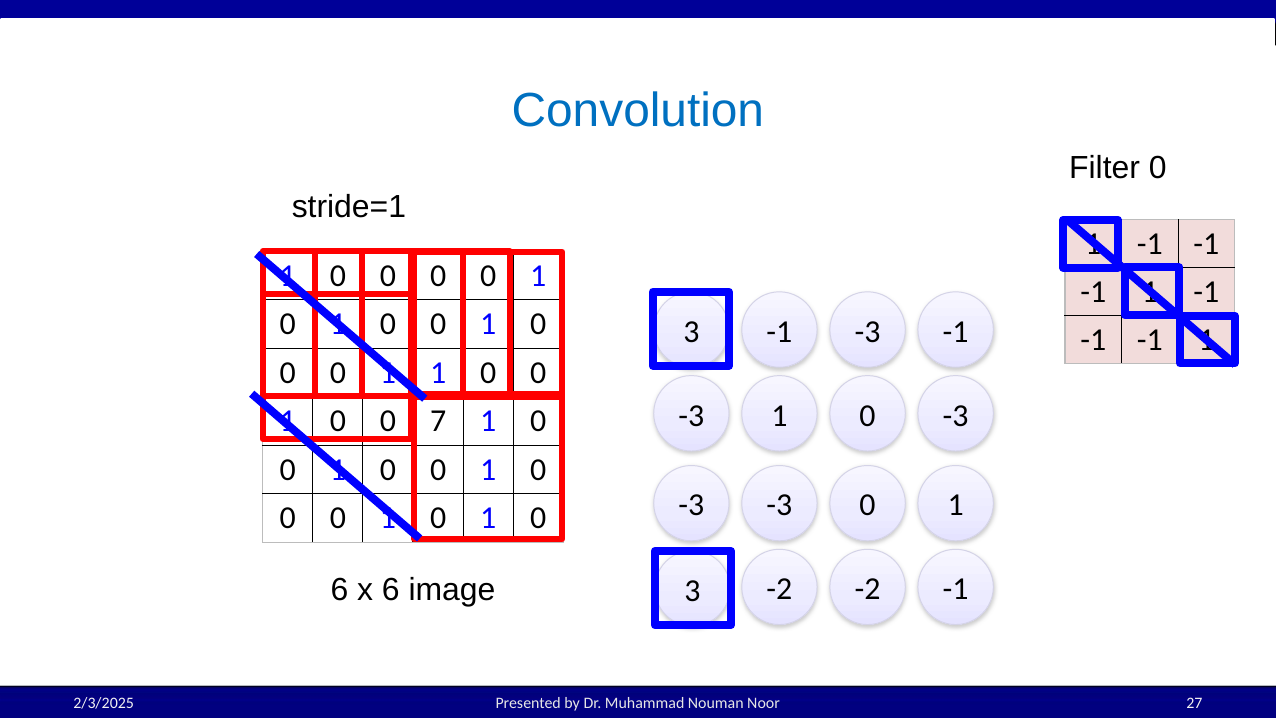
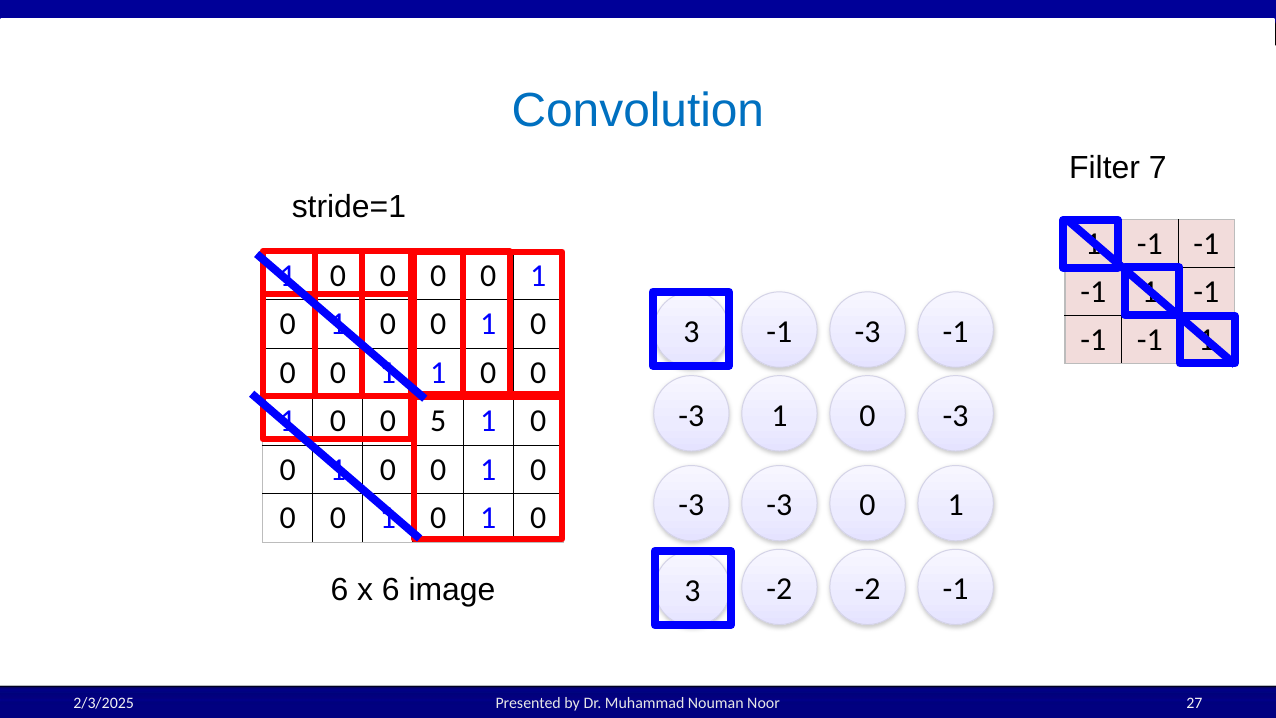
Filter 0: 0 -> 7
7: 7 -> 5
